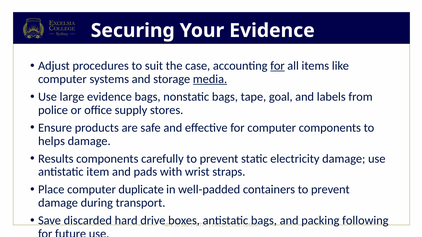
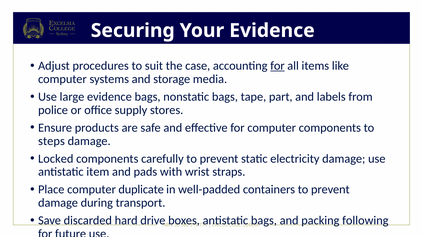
media at (210, 79) underline: present -> none
goal: goal -> part
helps: helps -> steps
Results: Results -> Locked
